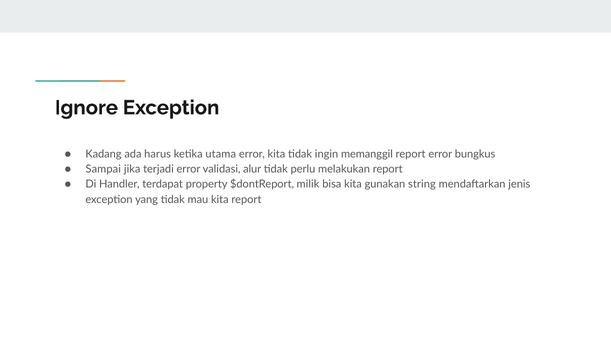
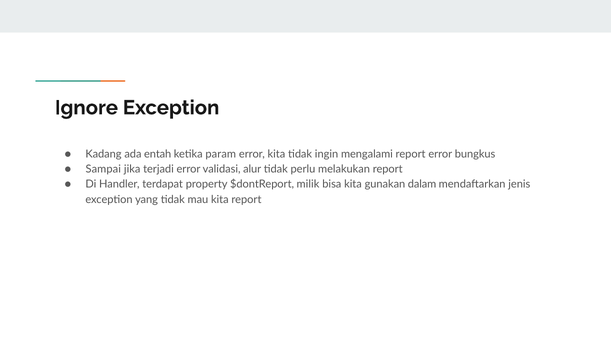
harus: harus -> entah
utama: utama -> param
memanggil: memanggil -> mengalami
string: string -> dalam
